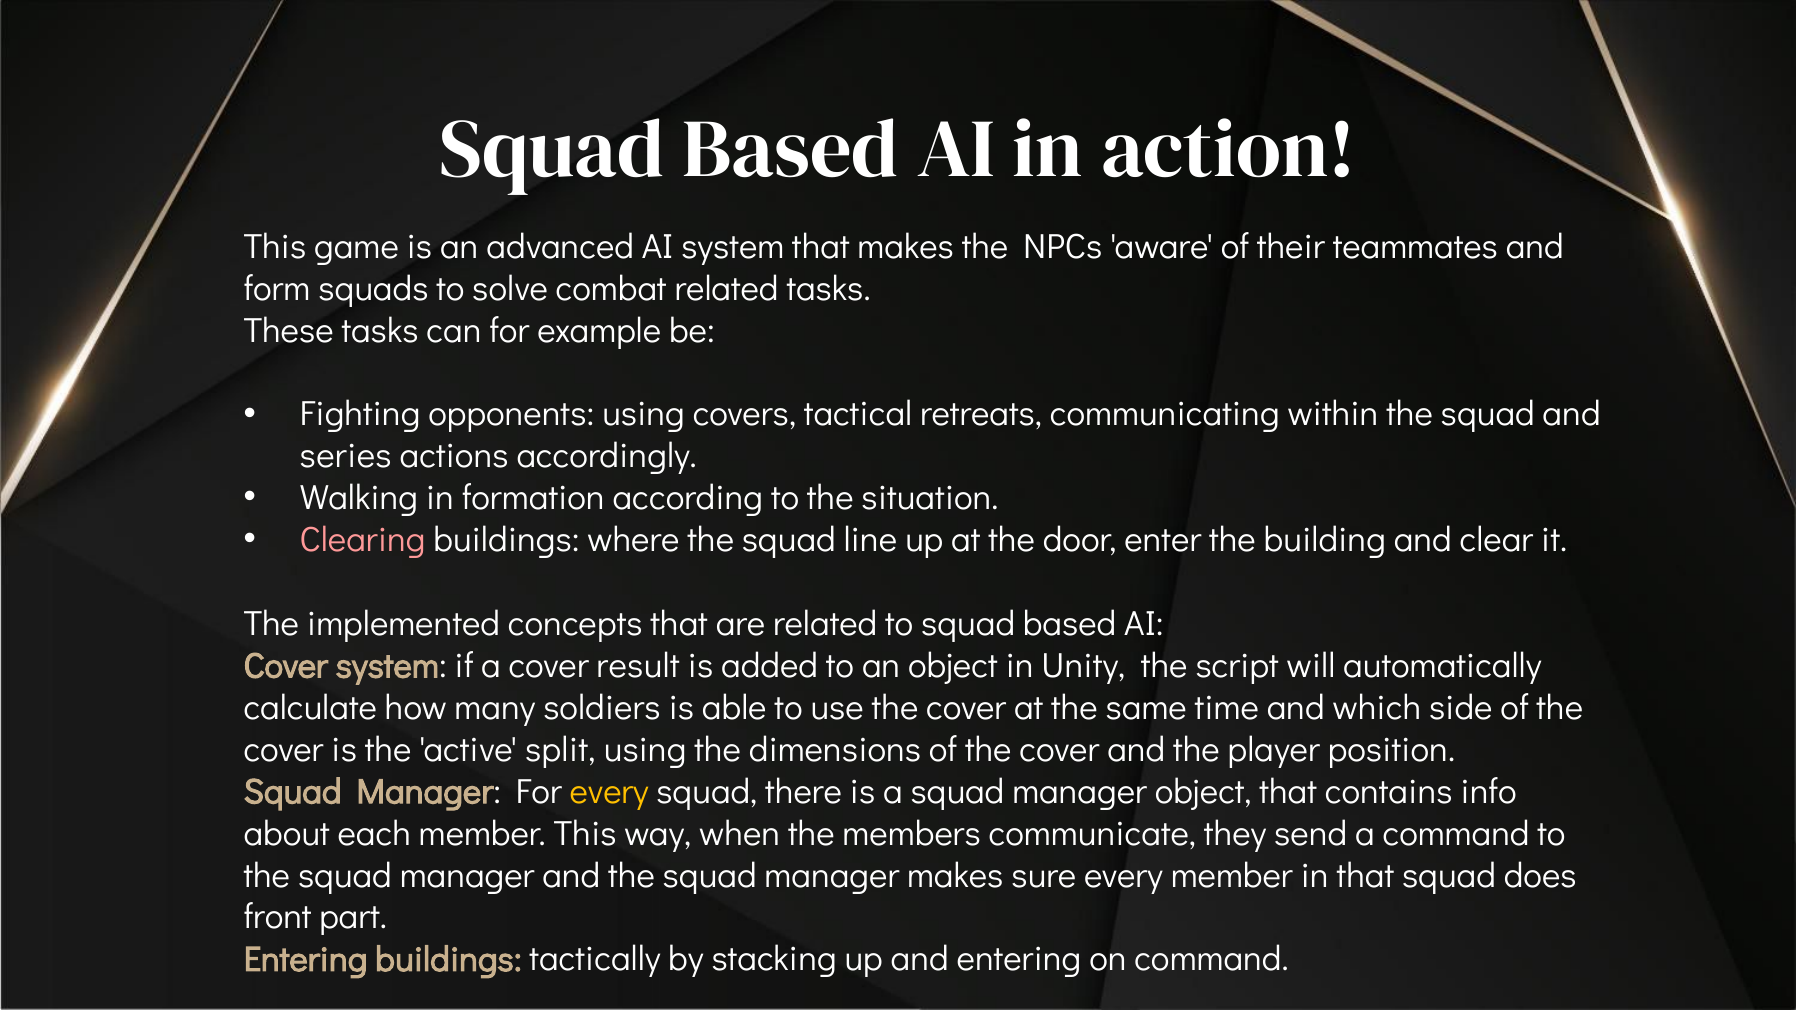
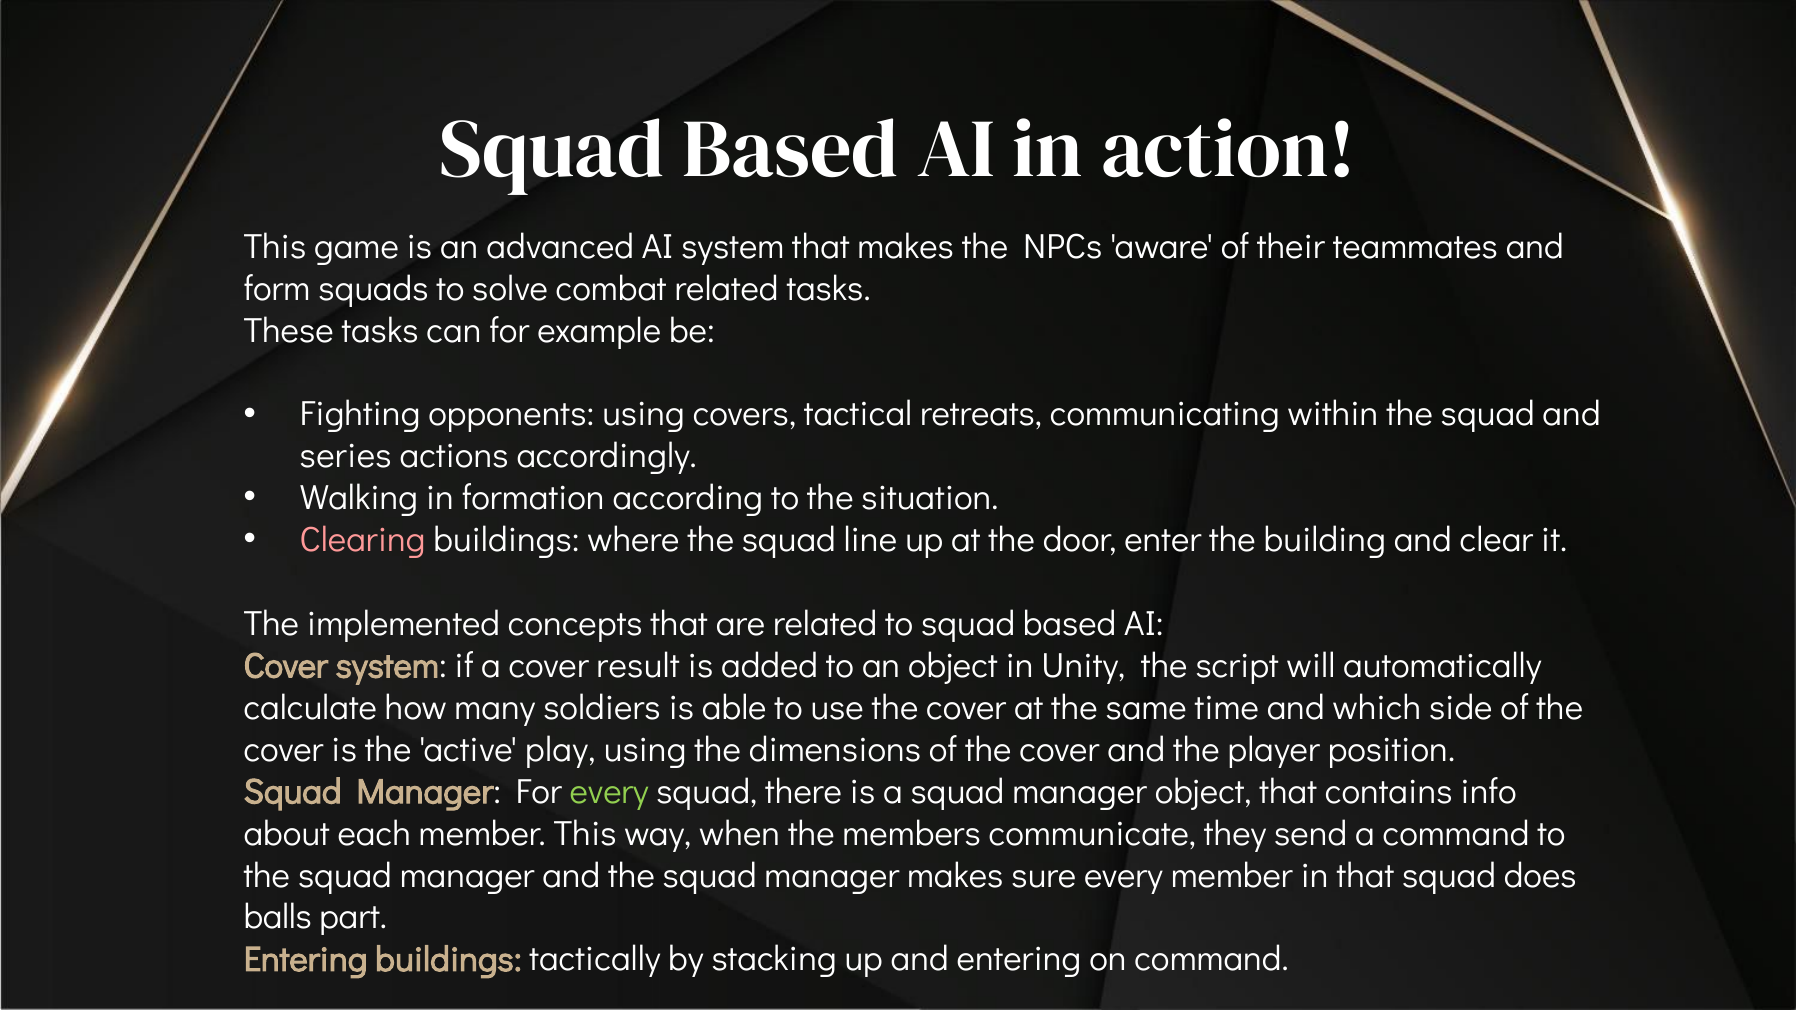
split: split -> play
every at (609, 792) colour: yellow -> light green
front: front -> balls
